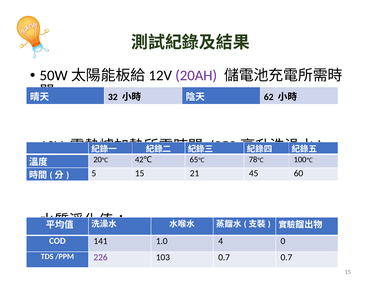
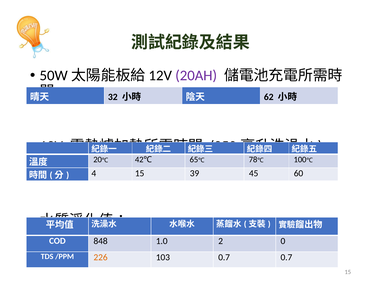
5: 5 -> 4
21: 21 -> 39
141: 141 -> 848
4: 4 -> 2
226 colour: purple -> orange
